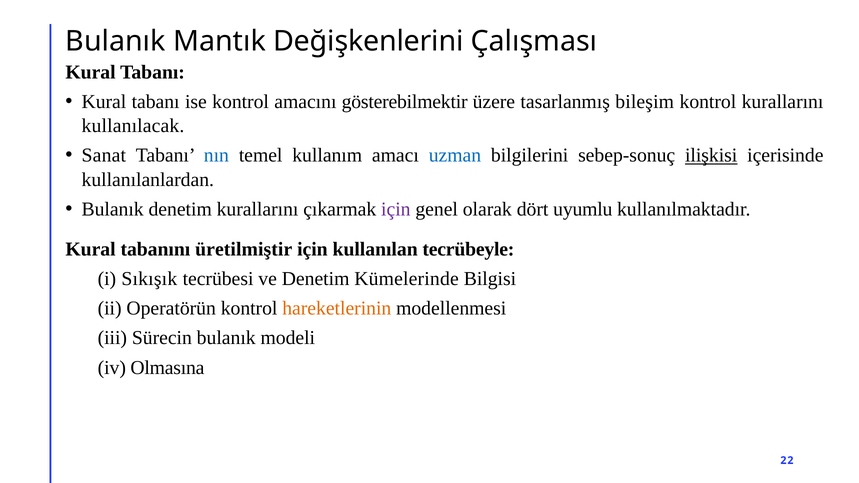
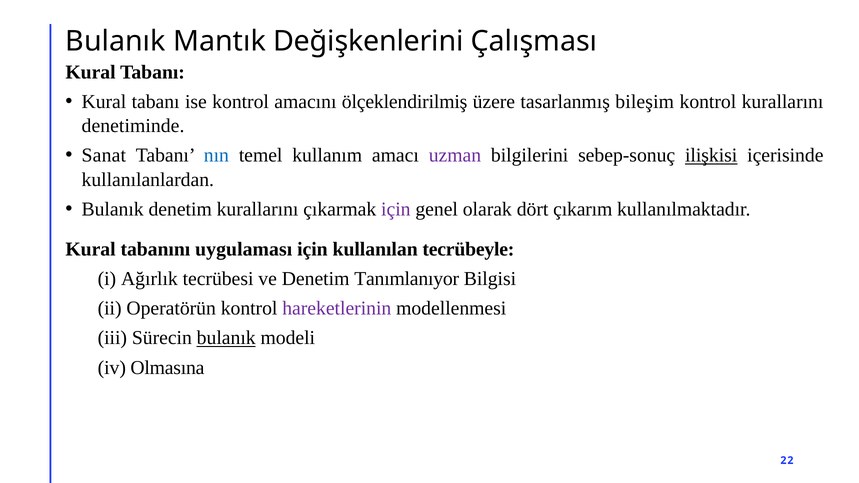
gösterebilmektir: gösterebilmektir -> ölçeklendirilmiş
kullanılacak: kullanılacak -> denetiminde
uzman colour: blue -> purple
uyumlu: uyumlu -> çıkarım
üretilmiştir: üretilmiştir -> uygulaması
Sıkışık: Sıkışık -> Ağırlık
Kümelerinde: Kümelerinde -> Tanımlanıyor
hareketlerinin colour: orange -> purple
bulanık at (226, 338) underline: none -> present
